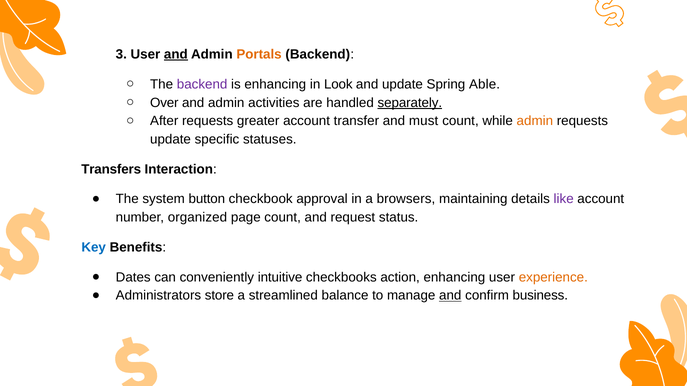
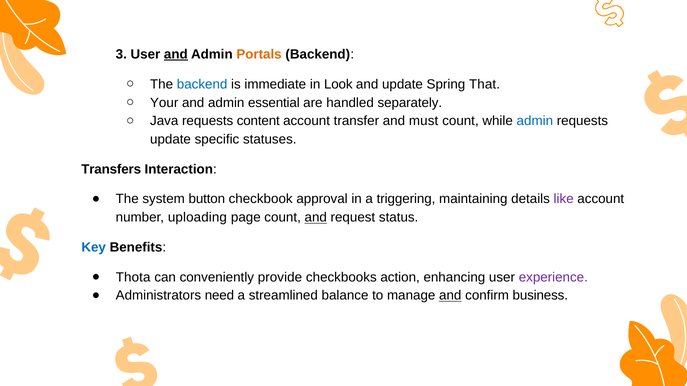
backend at (202, 84) colour: purple -> blue
is enhancing: enhancing -> immediate
Able: Able -> That
Over: Over -> Your
activities: activities -> essential
separately underline: present -> none
After: After -> Java
greater: greater -> content
admin at (535, 121) colour: orange -> blue
browsers: browsers -> triggering
organized: organized -> uploading
and at (316, 218) underline: none -> present
Dates: Dates -> Thota
intuitive: intuitive -> provide
experience colour: orange -> purple
store: store -> need
